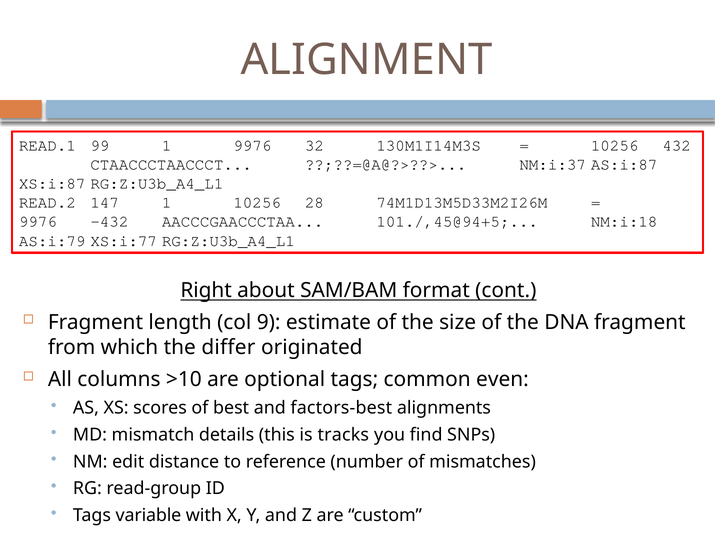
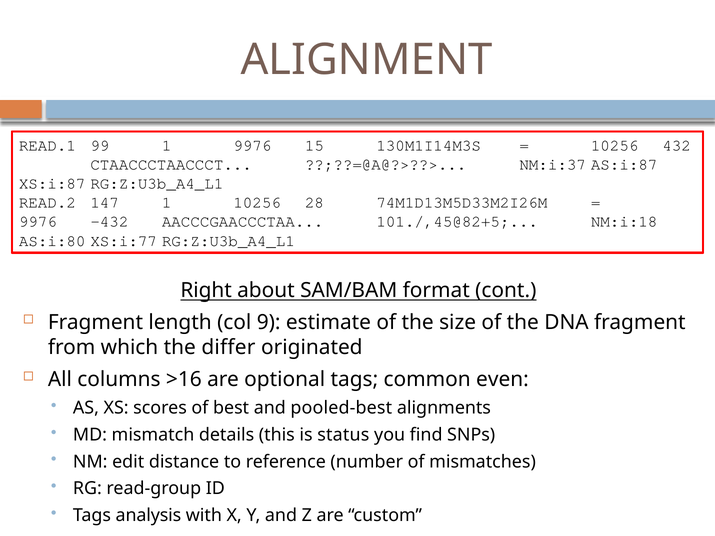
32: 32 -> 15
101./,45@94+5: 101./,45@94+5 -> 101./,45@82+5
AS:i:79: AS:i:79 -> AS:i:80
>10: >10 -> >16
factors-best: factors-best -> pooled-best
tracks: tracks -> status
variable: variable -> analysis
